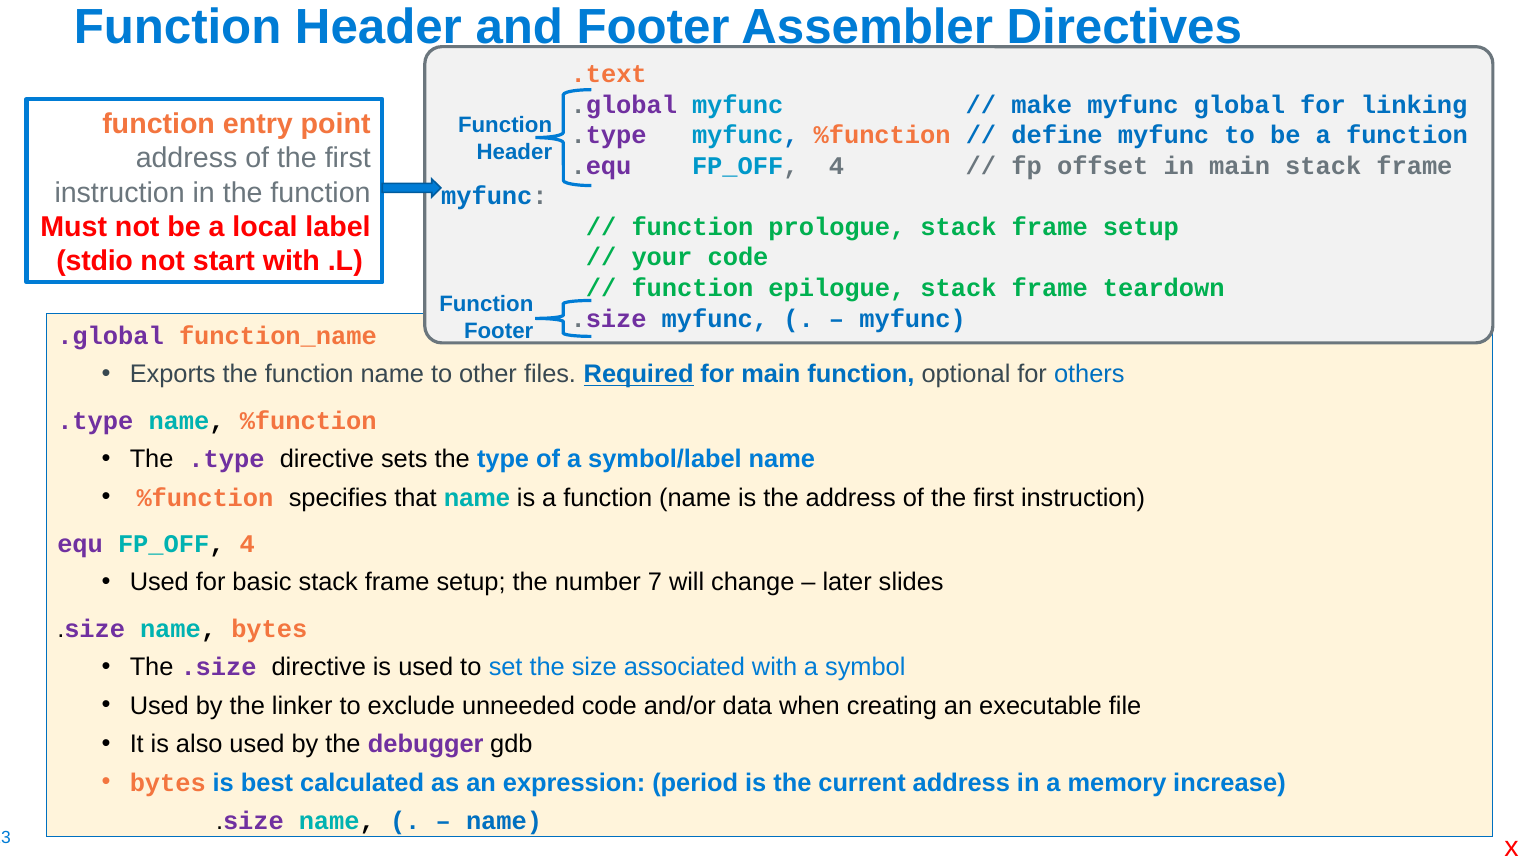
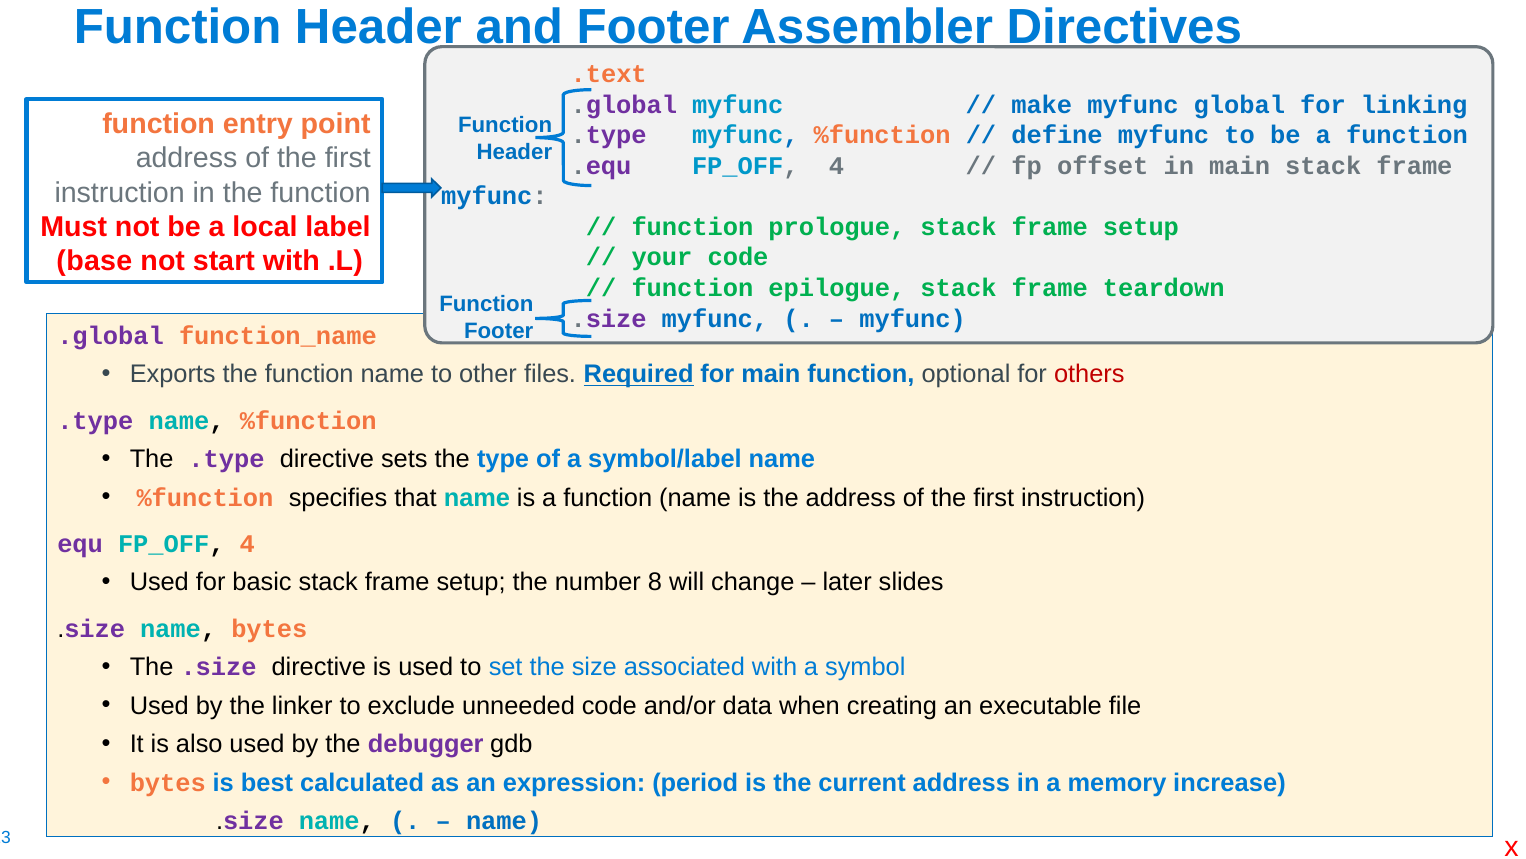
stdio: stdio -> base
others colour: blue -> red
7: 7 -> 8
